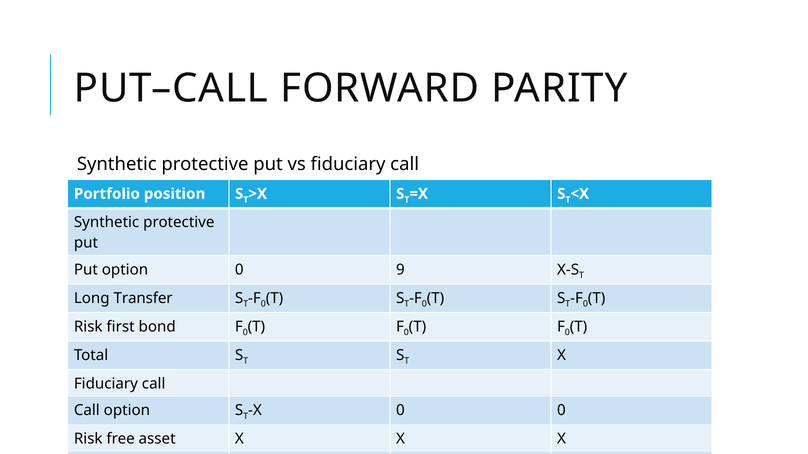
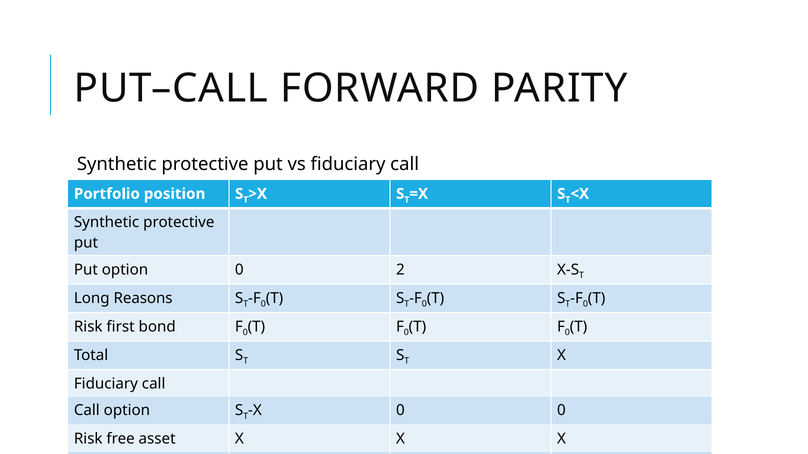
9: 9 -> 2
Transfer: Transfer -> Reasons
